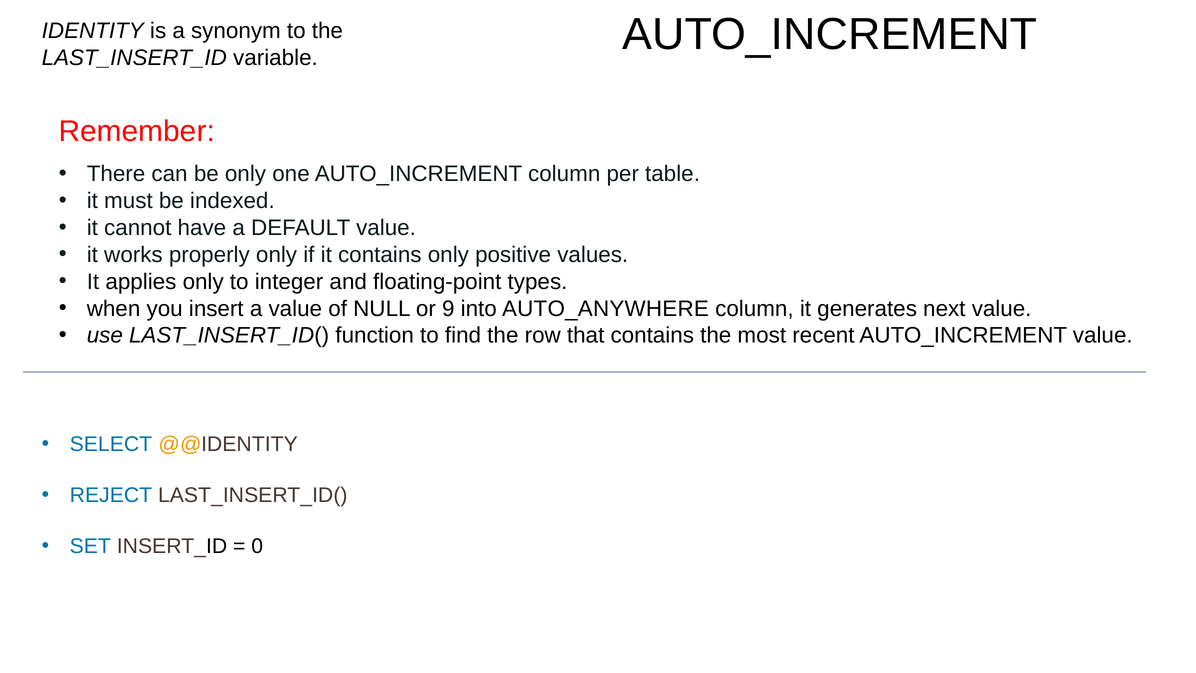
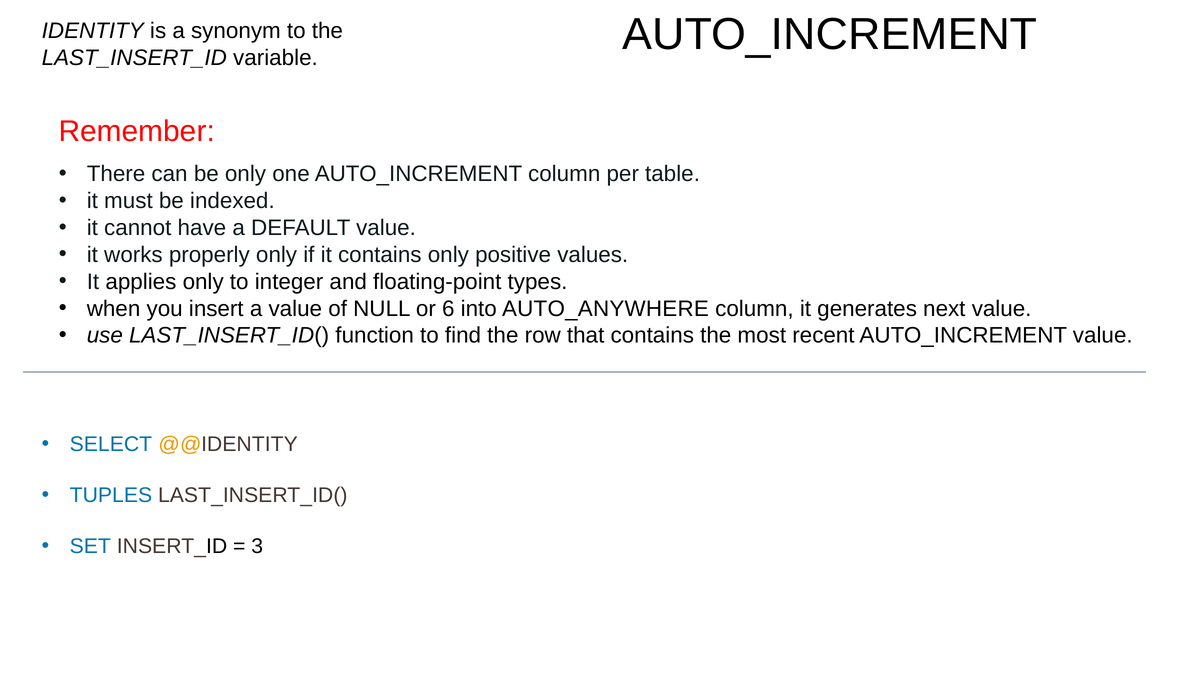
9: 9 -> 6
REJECT: REJECT -> TUPLES
0: 0 -> 3
